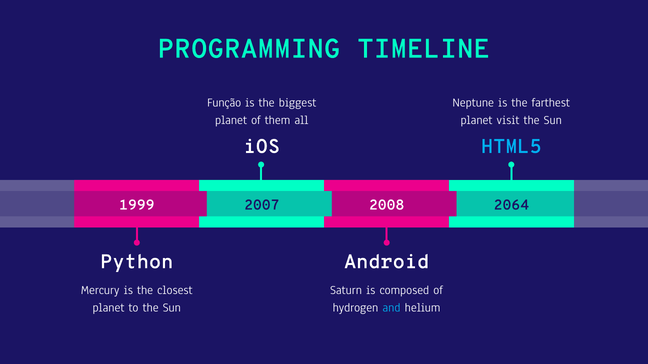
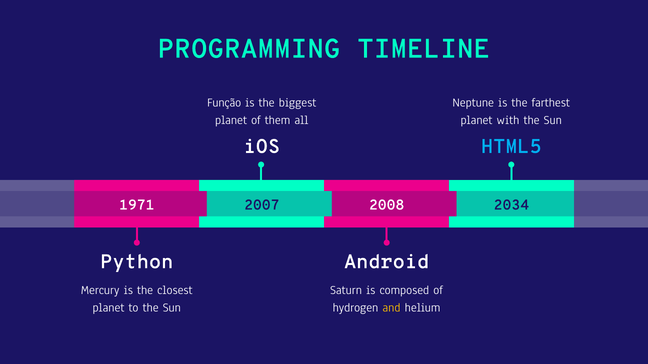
visit: visit -> with
1999: 1999 -> 1971
2064: 2064 -> 2034
and colour: light blue -> yellow
